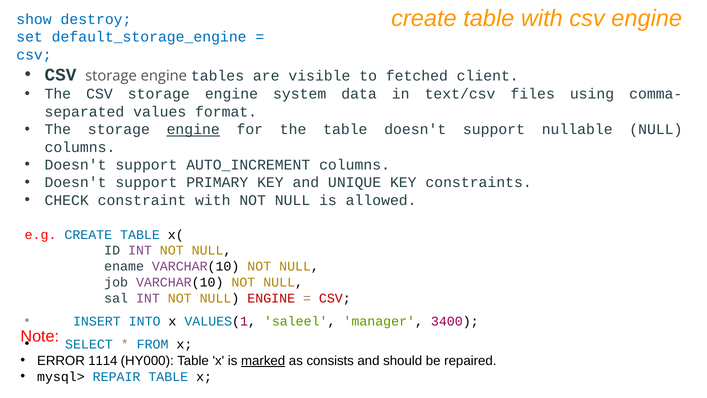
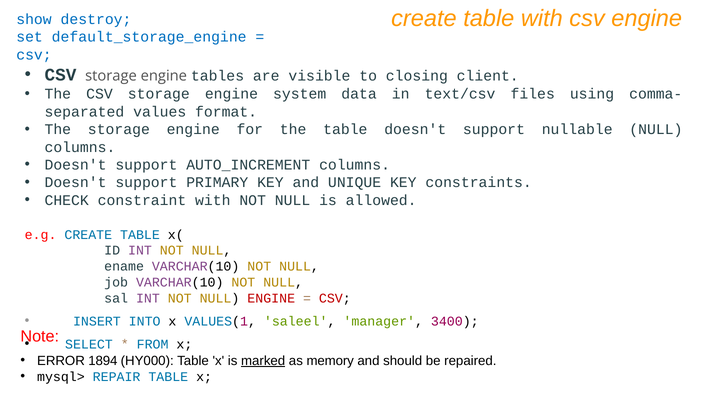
fetched: fetched -> closing
engine at (193, 129) underline: present -> none
1114: 1114 -> 1894
consists: consists -> memory
